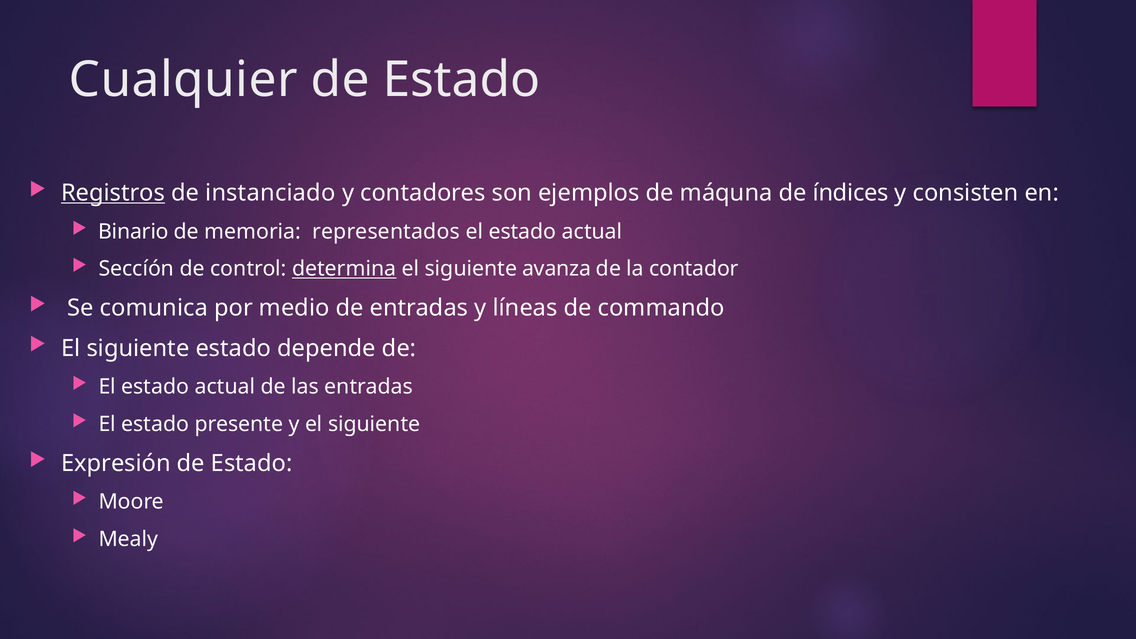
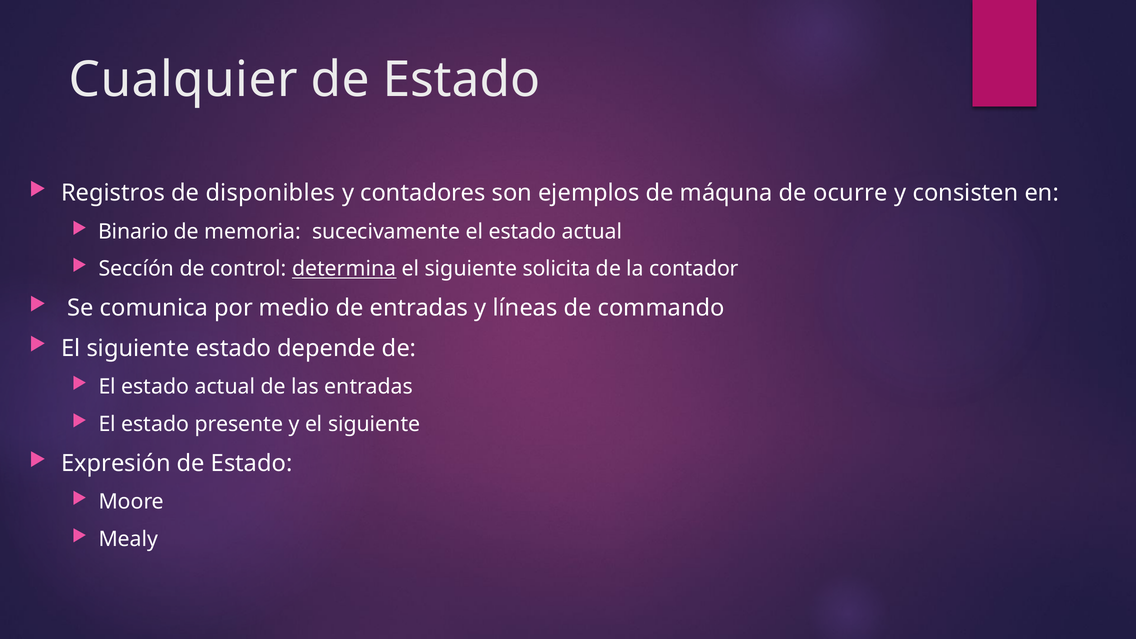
Registros underline: present -> none
instanciado: instanciado -> disponibles
índices: índices -> ocurre
representados: representados -> sucecivamente
avanza: avanza -> solicita
